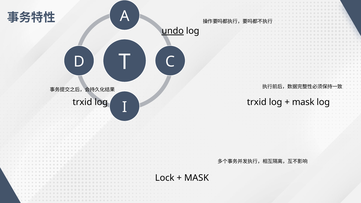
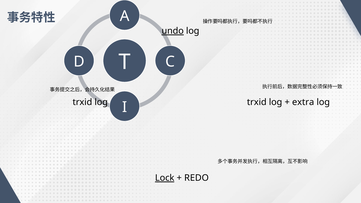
mask at (303, 102): mask -> extra
Lock underline: none -> present
MASK at (197, 178): MASK -> REDO
